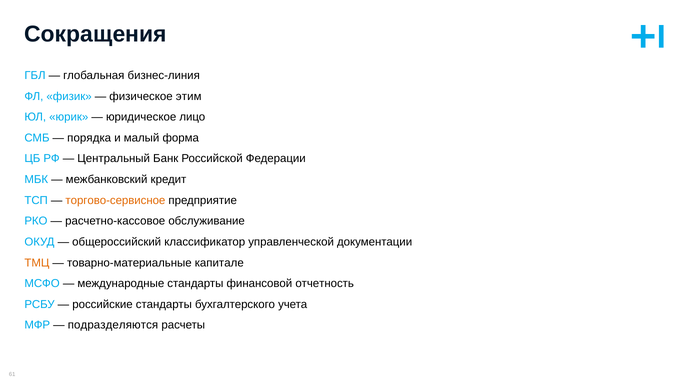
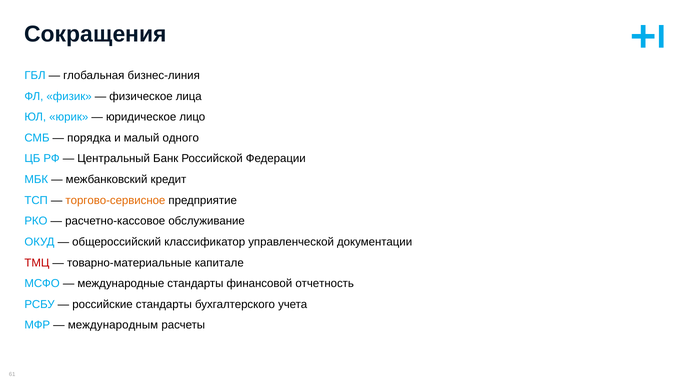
этим: этим -> лица
форма: форма -> одного
ТМЦ colour: orange -> red
подразделяются: подразделяются -> международным
